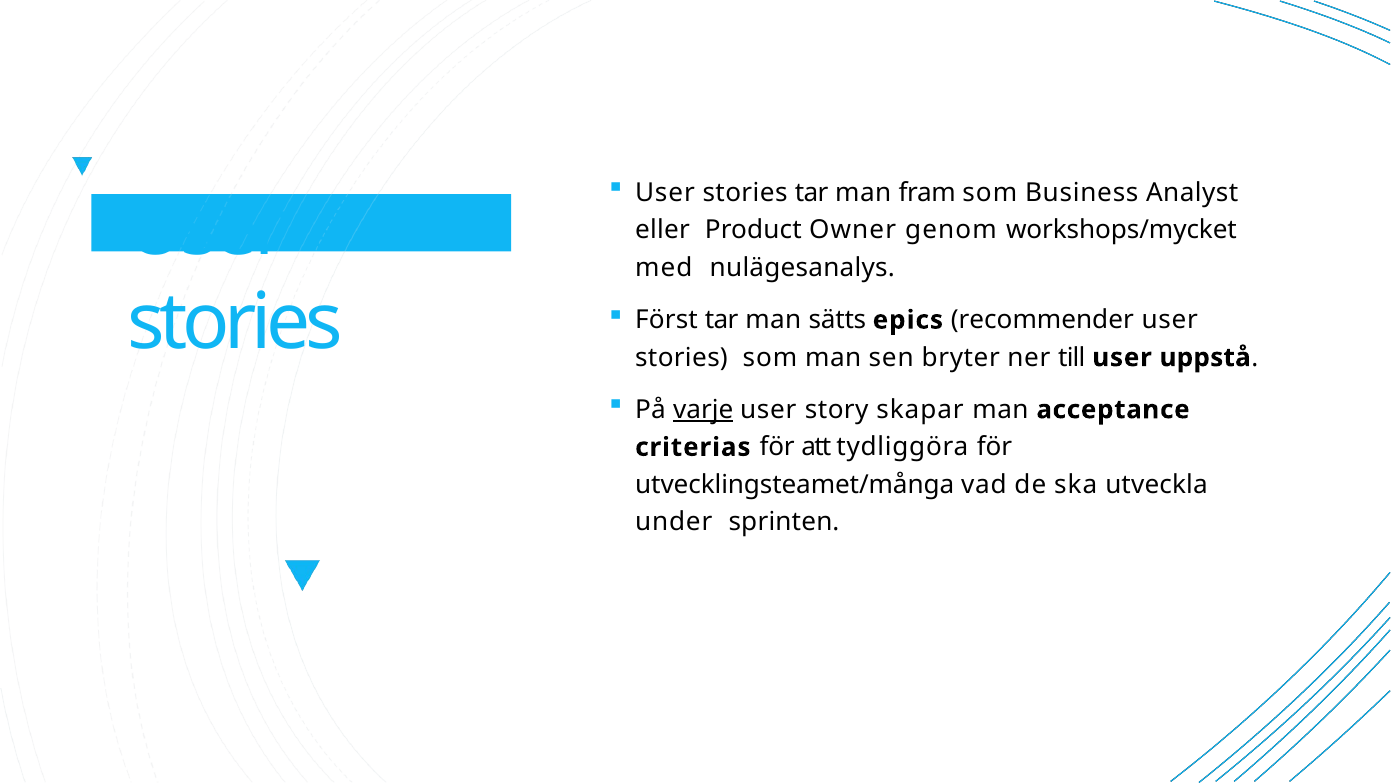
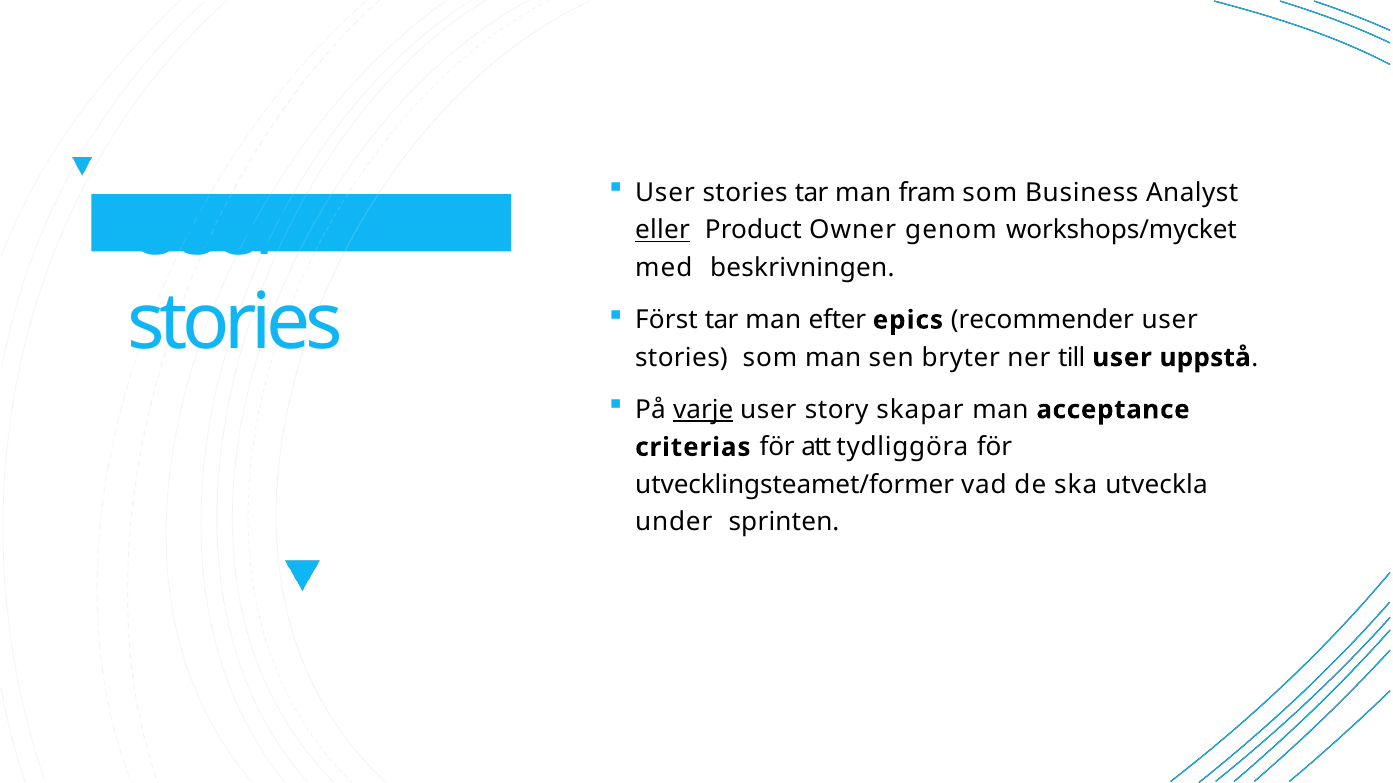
eller underline: none -> present
nulägesanalys: nulägesanalys -> beskrivningen
sätts: sätts -> efter
utvecklingsteamet/många: utvecklingsteamet/många -> utvecklingsteamet/former
